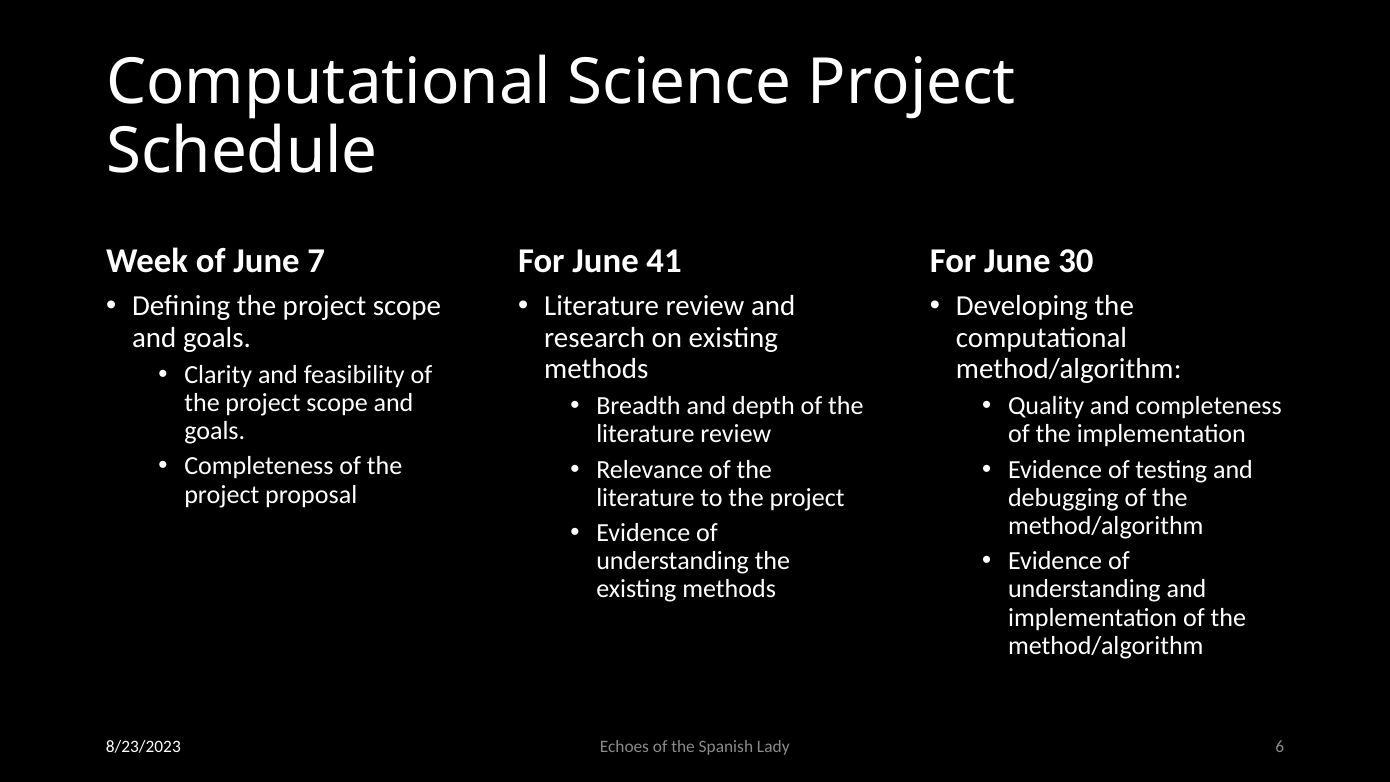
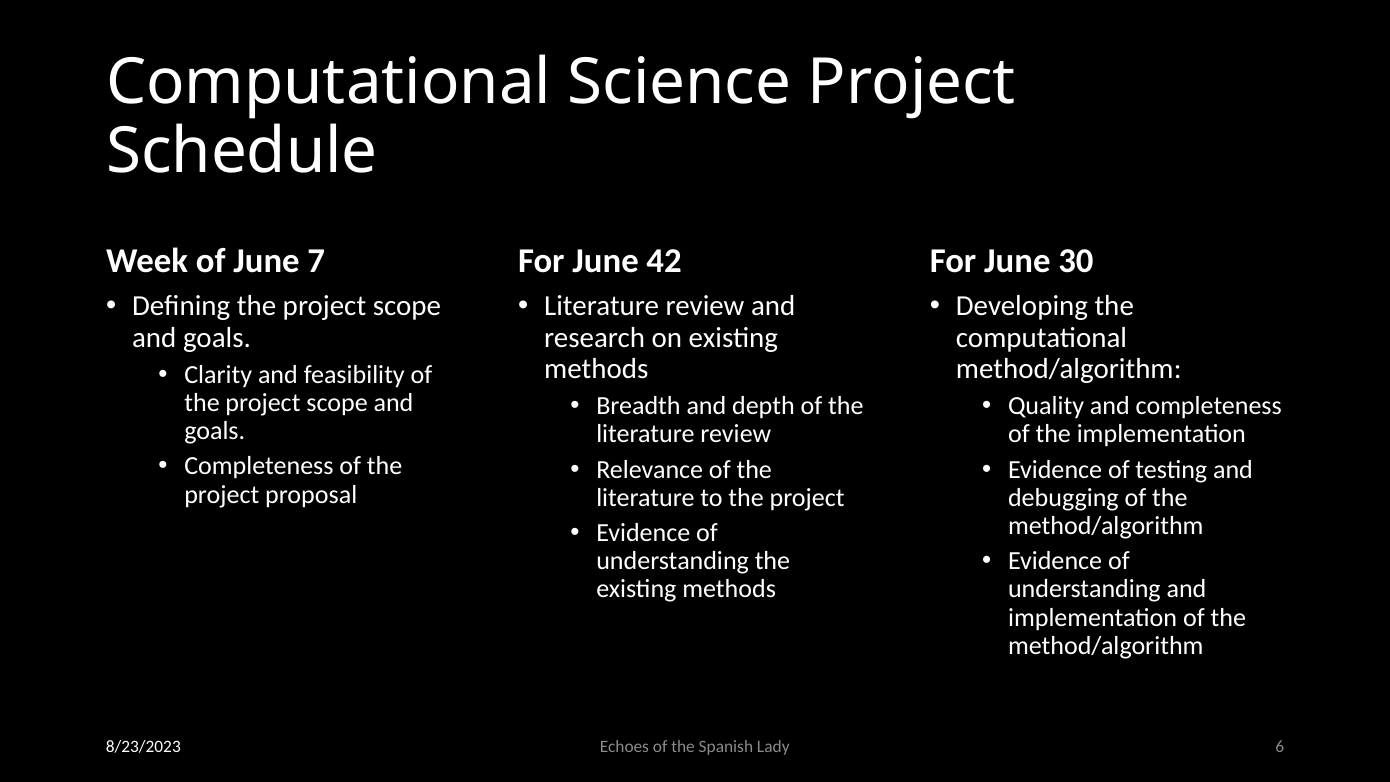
41: 41 -> 42
